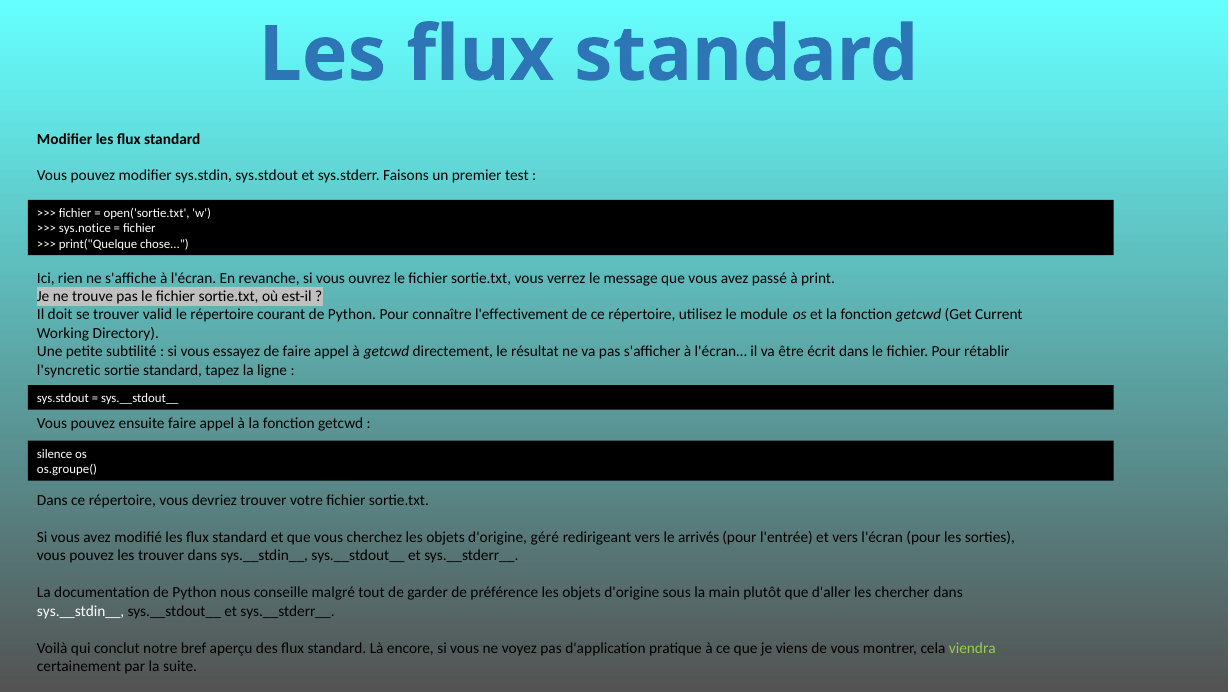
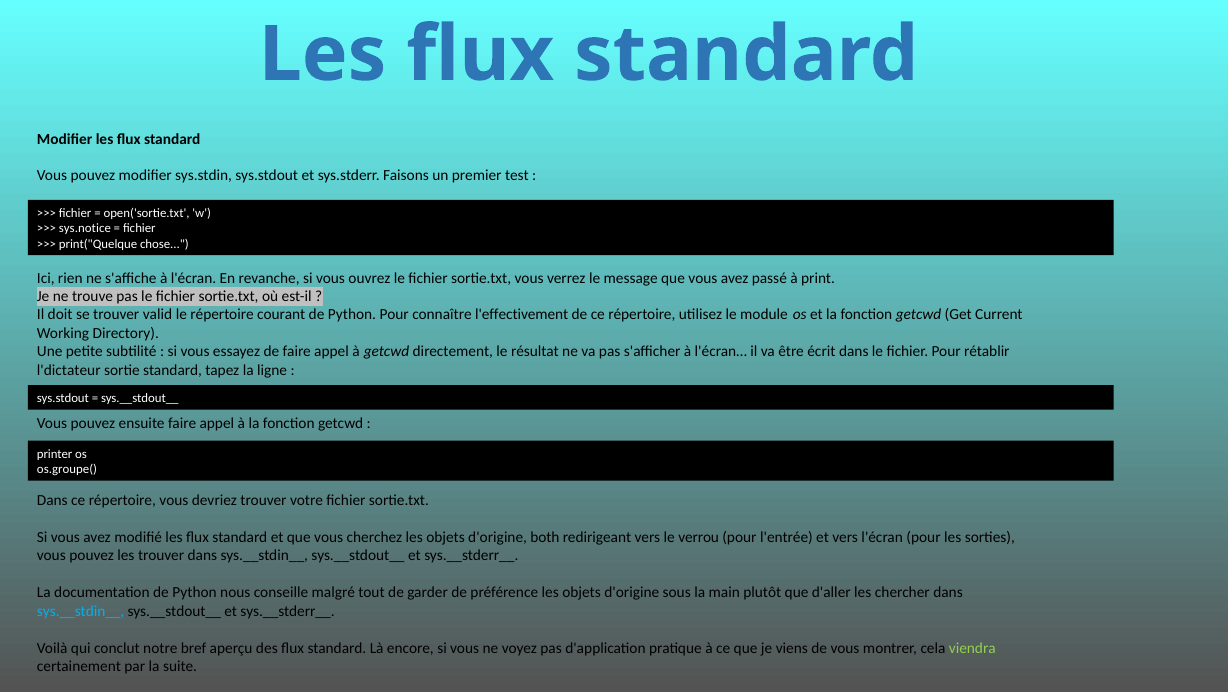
l'syncretic: l'syncretic -> l'dictateur
silence: silence -> printer
géré: géré -> both
arrivés: arrivés -> verrou
sys.__stdin__ at (81, 612) colour: white -> light blue
